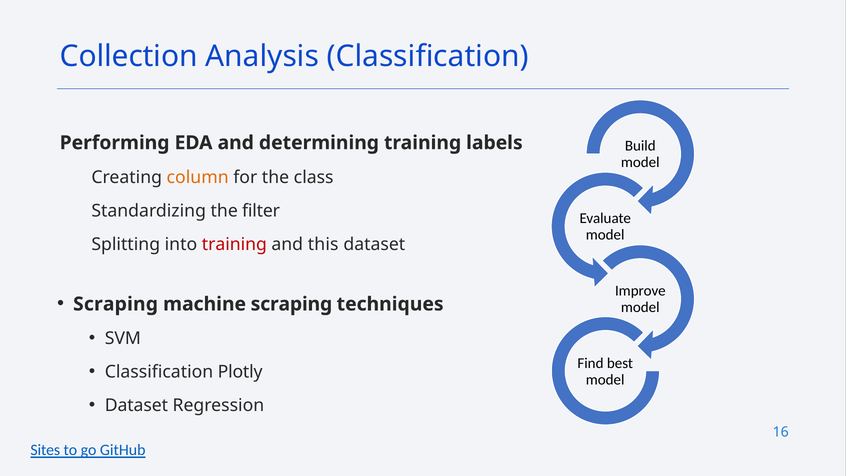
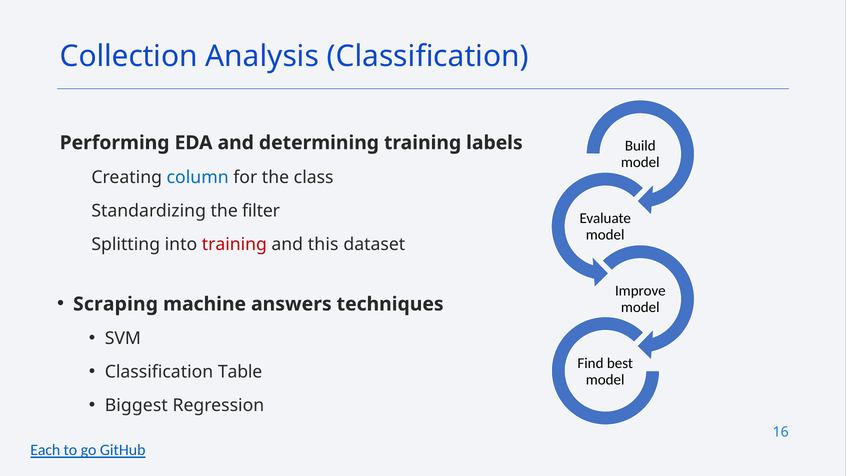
column colour: orange -> blue
machine scraping: scraping -> answers
Plotly: Plotly -> Table
Dataset at (136, 406): Dataset -> Biggest
Sites: Sites -> Each
